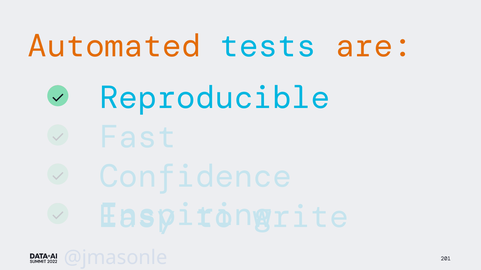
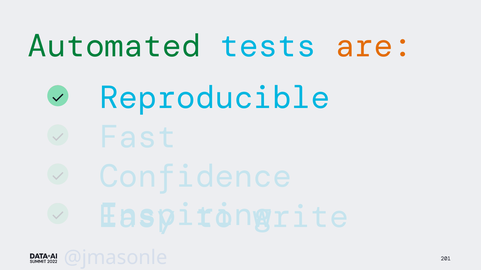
Automated colour: orange -> green
